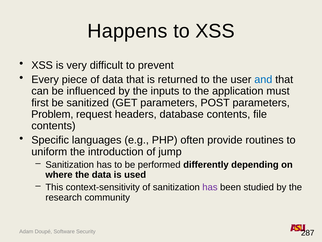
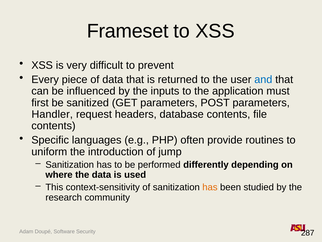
Happens: Happens -> Frameset
Problem: Problem -> Handler
has at (210, 187) colour: purple -> orange
